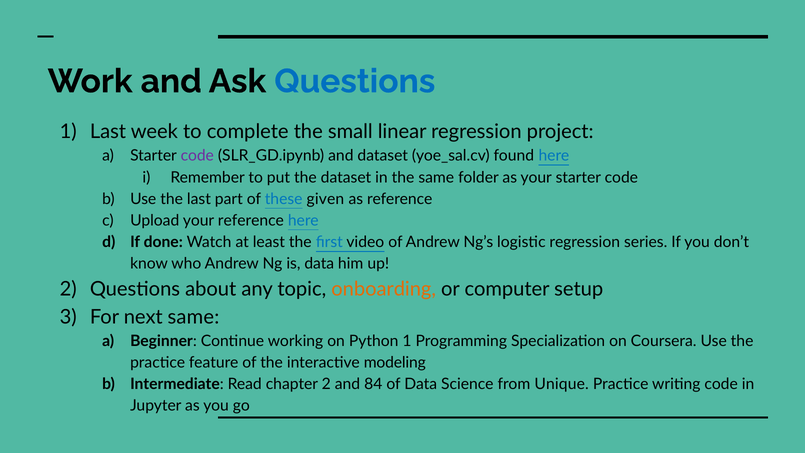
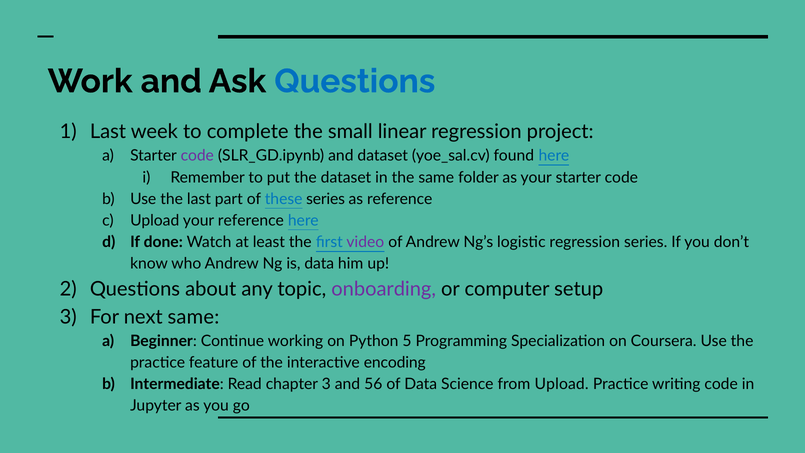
these given: given -> series
video colour: black -> purple
onboarding colour: orange -> purple
Python 1: 1 -> 5
modeling: modeling -> encoding
chapter 2: 2 -> 3
84: 84 -> 56
from Unique: Unique -> Upload
